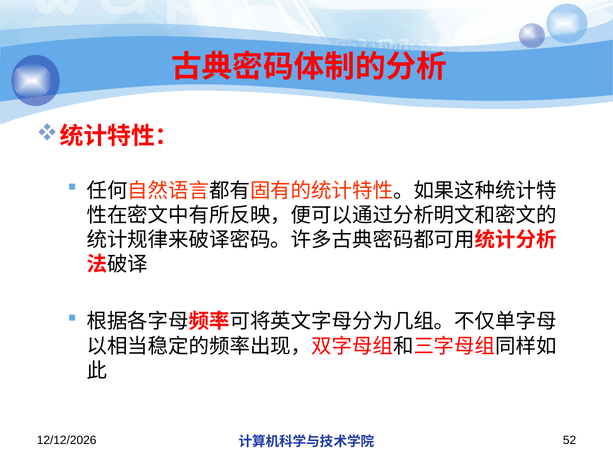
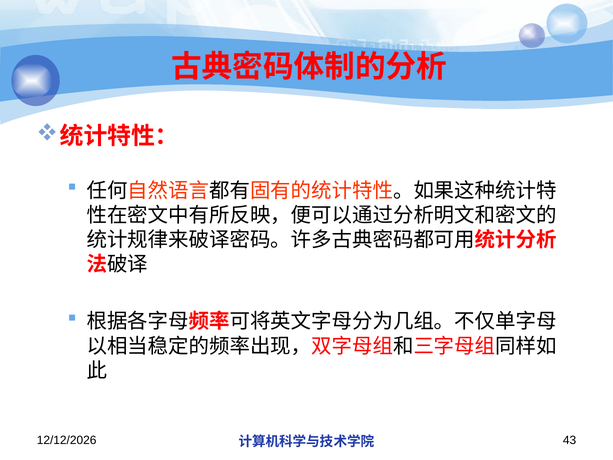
52: 52 -> 43
